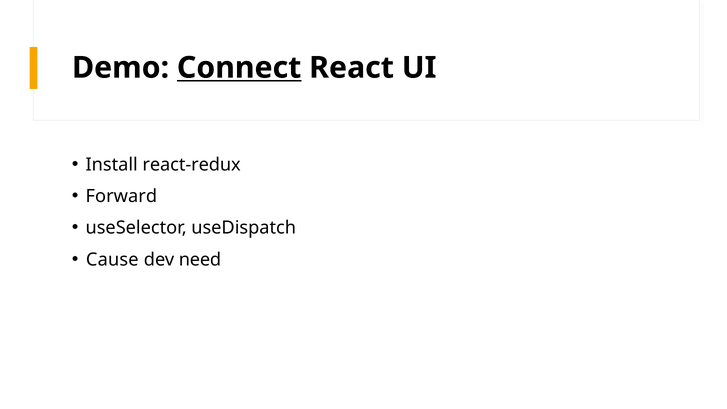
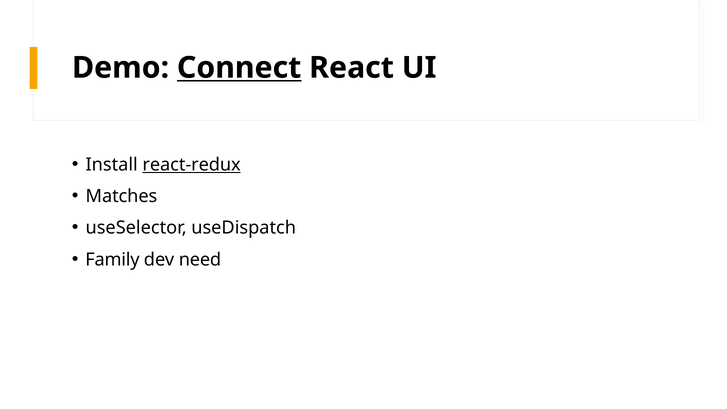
react-redux underline: none -> present
Forward: Forward -> Matches
Cause: Cause -> Family
